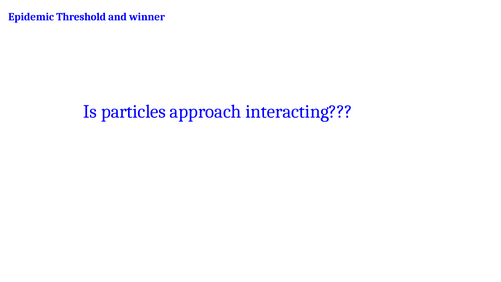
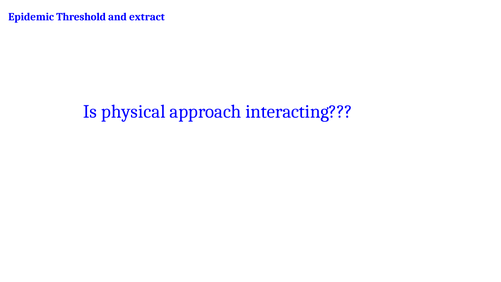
winner: winner -> extract
particles: particles -> physical
